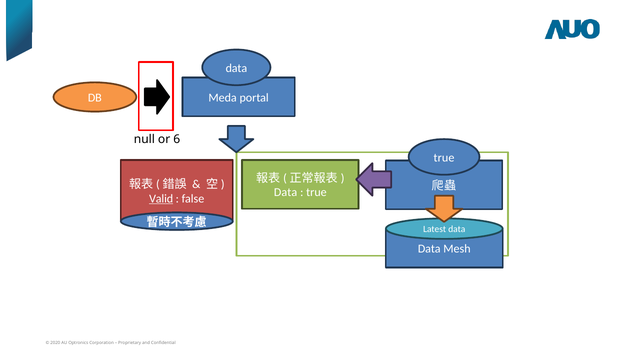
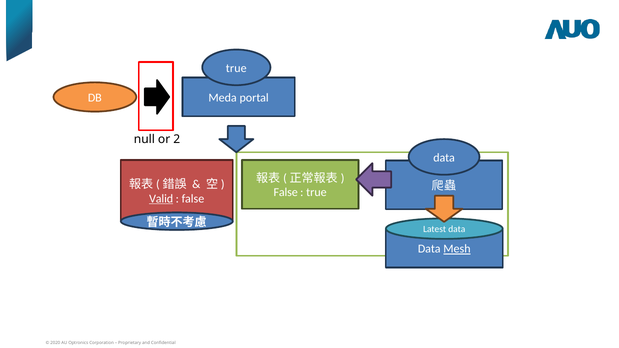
data at (236, 68): data -> true
6: 6 -> 2
true at (444, 158): true -> data
Data at (286, 193): Data -> False
Mesh underline: none -> present
